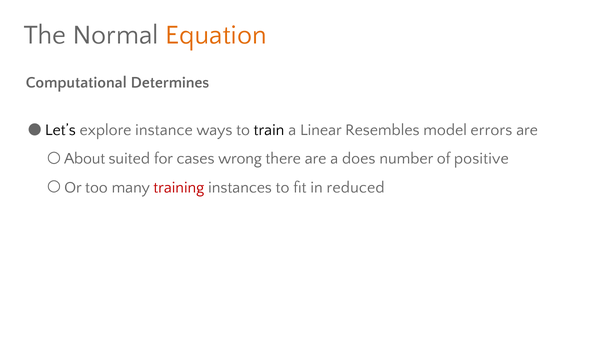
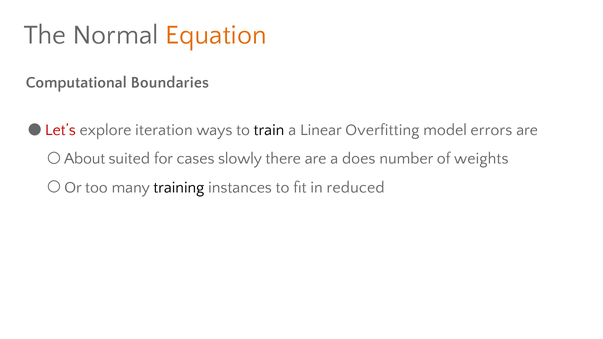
Determines: Determines -> Boundaries
Let’s colour: black -> red
instance: instance -> iteration
Resembles: Resembles -> Overfitting
wrong: wrong -> slowly
positive: positive -> weights
training colour: red -> black
